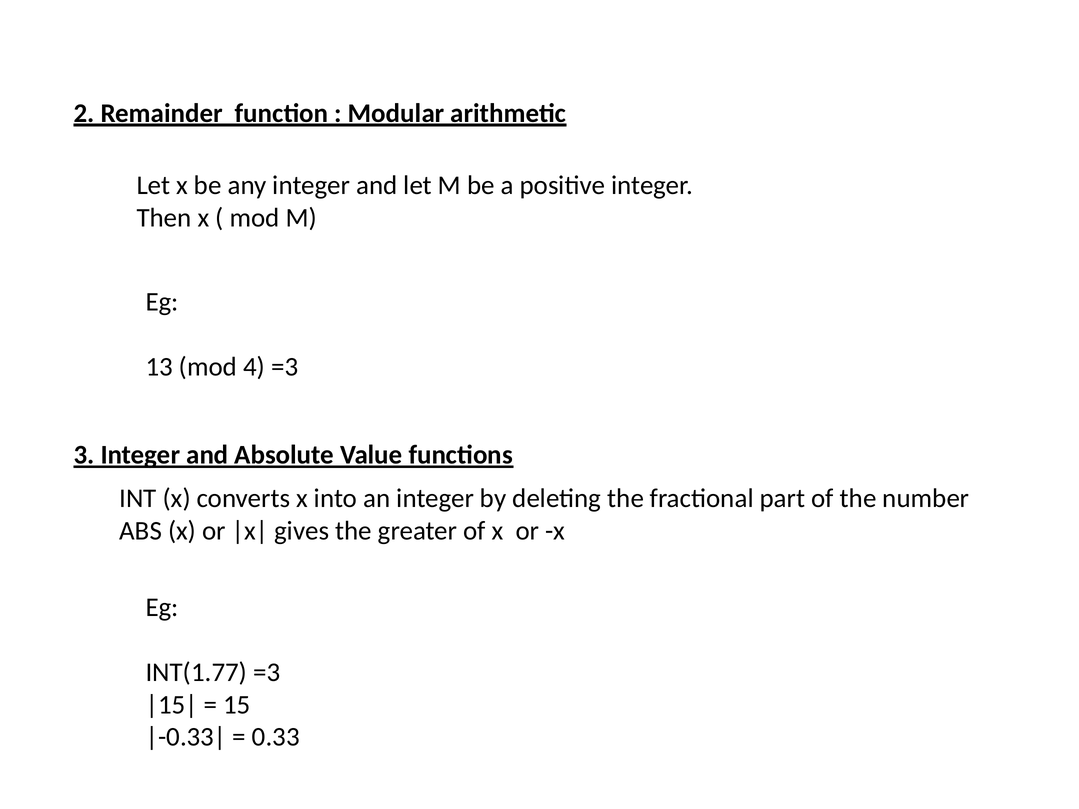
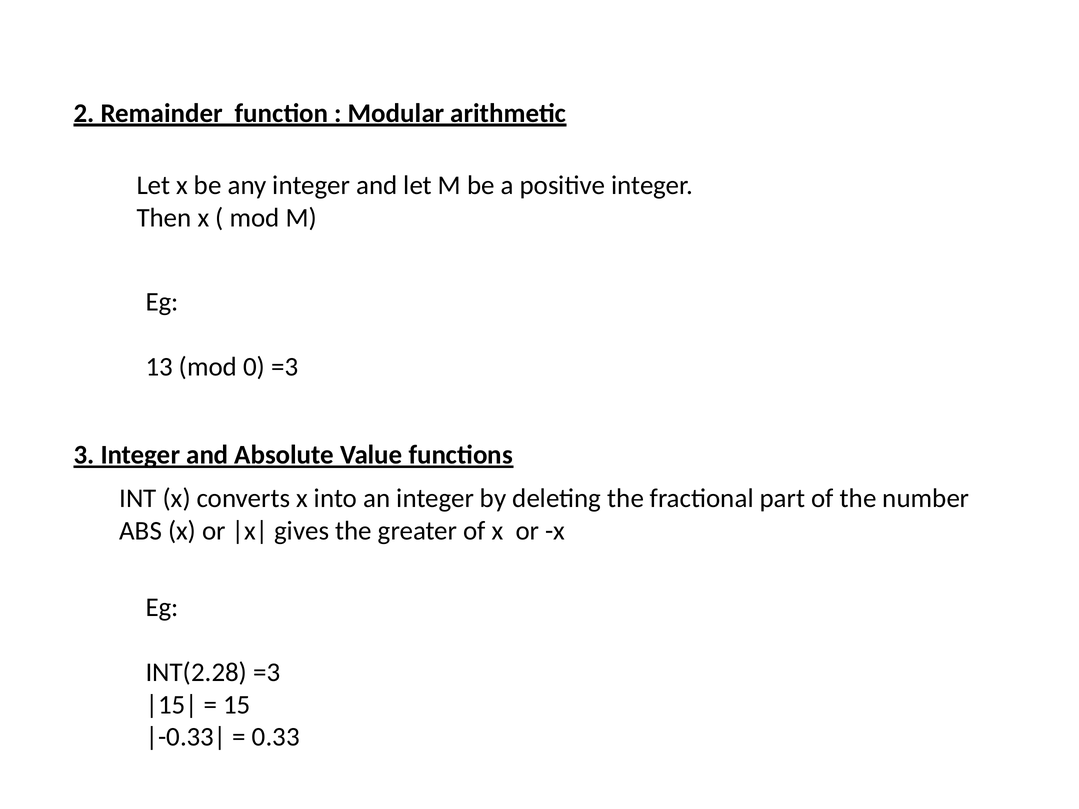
4: 4 -> 0
INT(1.77: INT(1.77 -> INT(2.28
